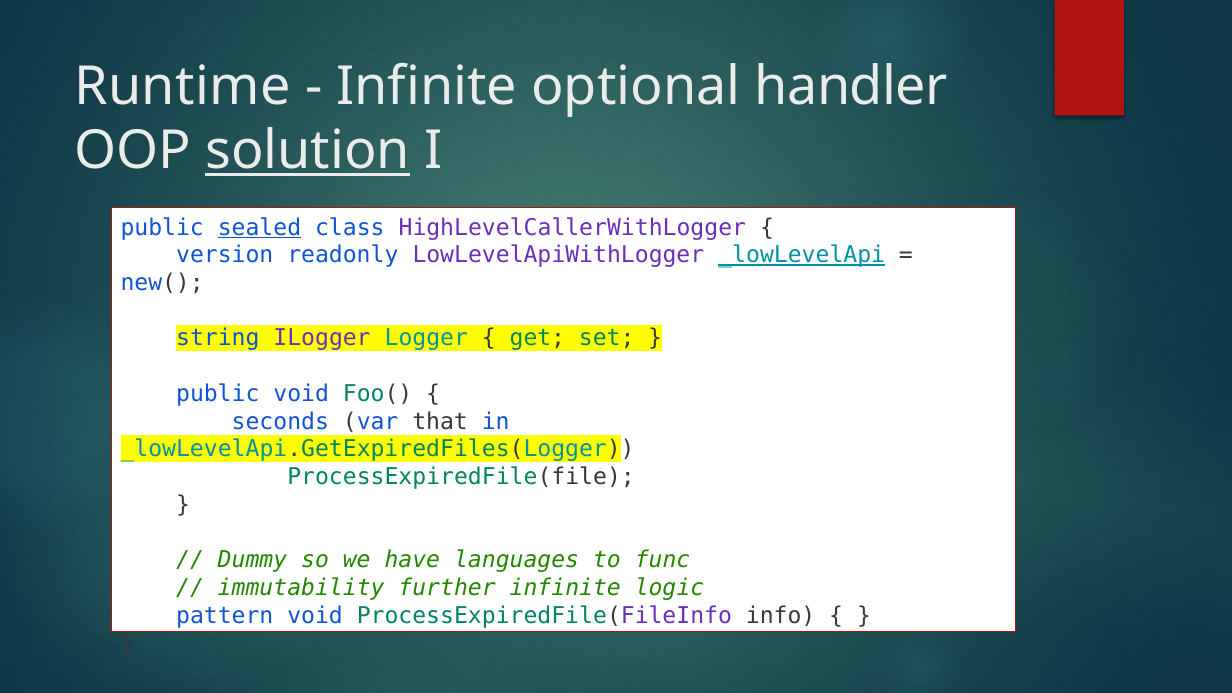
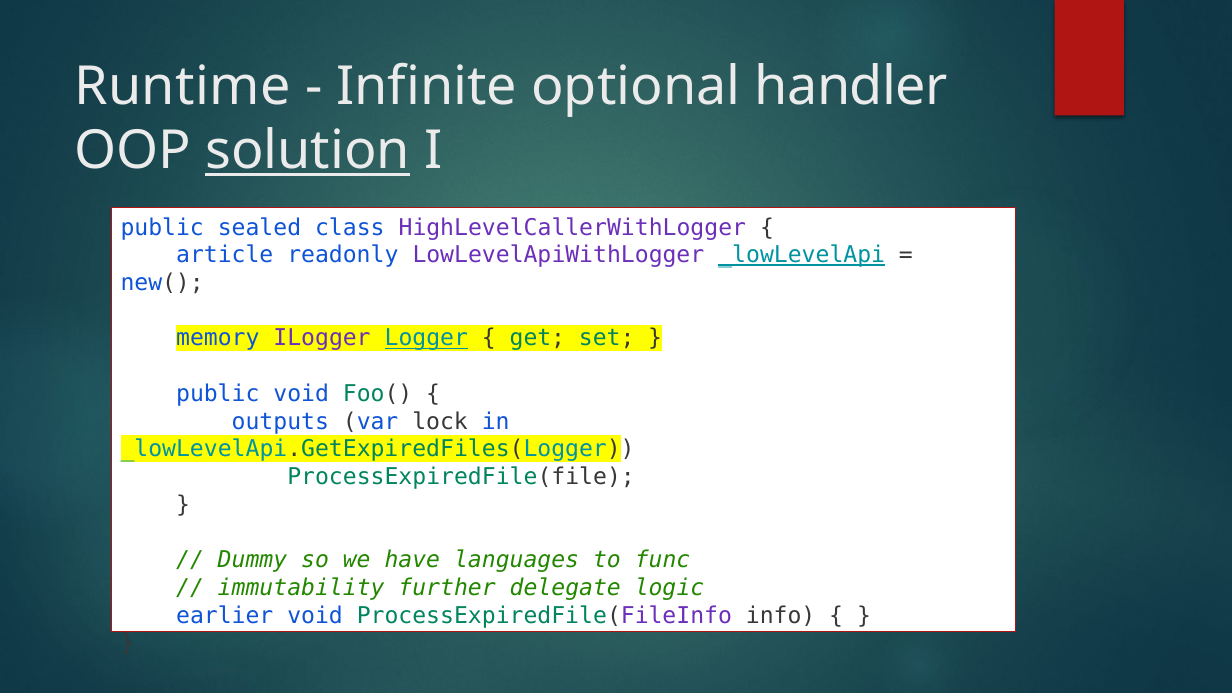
sealed underline: present -> none
version: version -> article
string: string -> memory
Logger underline: none -> present
seconds: seconds -> outputs
that: that -> lock
further infinite: infinite -> delegate
pattern: pattern -> earlier
